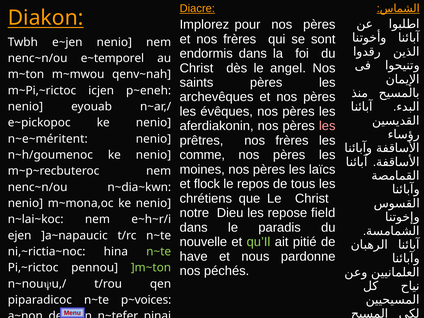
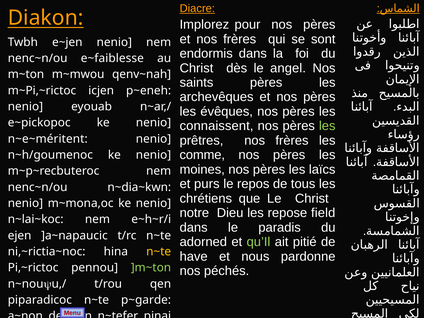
e~temporel: e~temporel -> e~faiblesse
aferdiakonin: aferdiakonin -> connaissent
les at (327, 126) colour: pink -> light green
flock: flock -> purs
nouvelle: nouvelle -> adorned
n~te at (159, 252) colour: light green -> yellow
p~voices: p~voices -> p~garde
